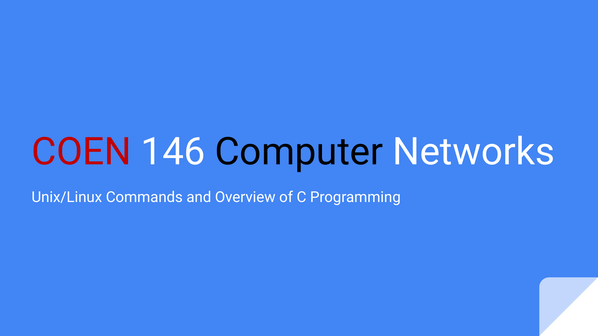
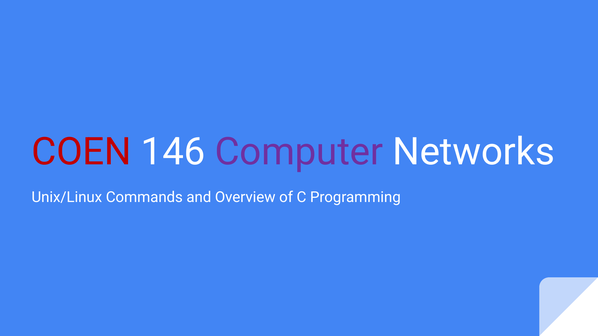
Computer colour: black -> purple
